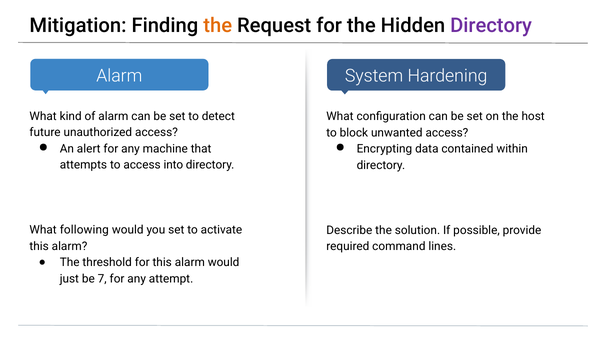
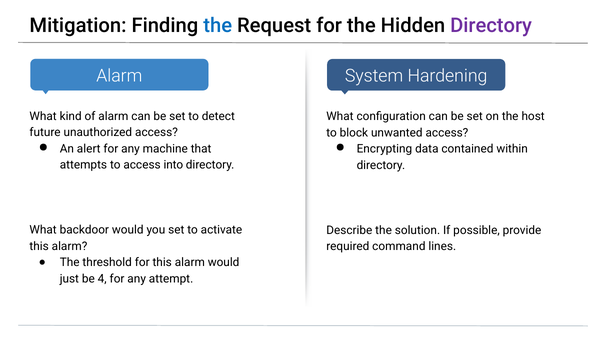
the at (218, 26) colour: orange -> blue
following: following -> backdoor
7: 7 -> 4
